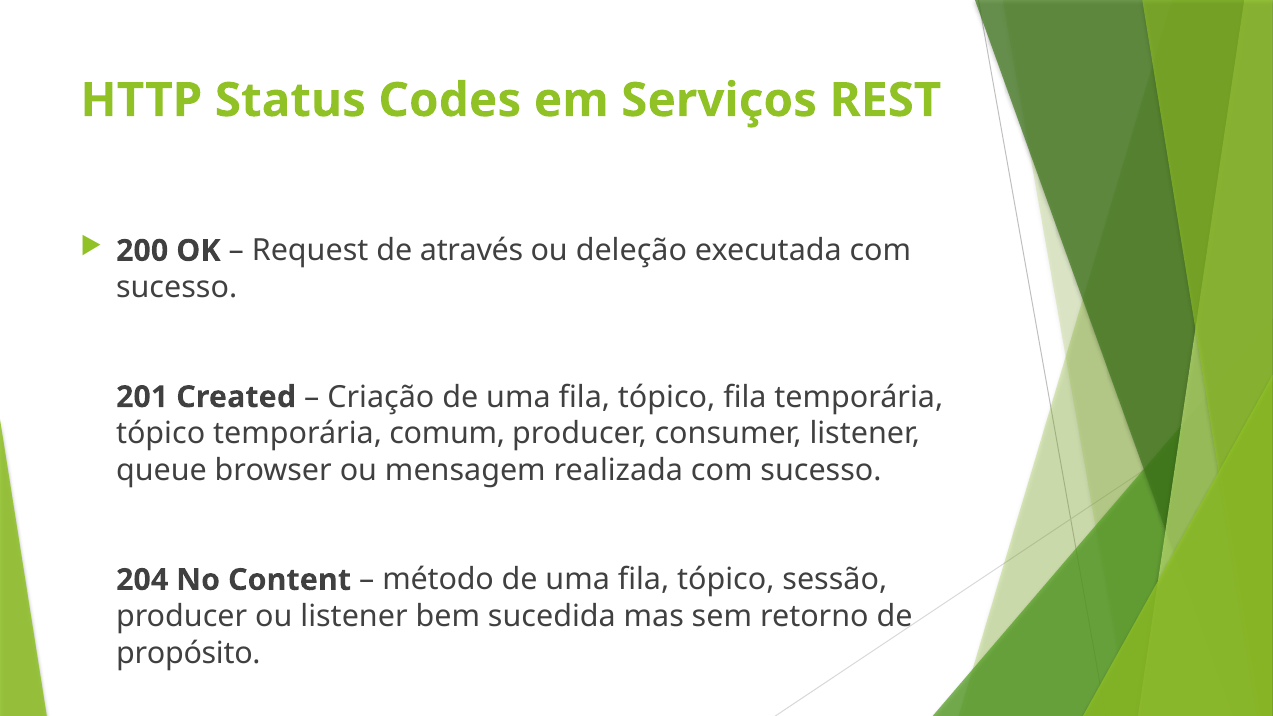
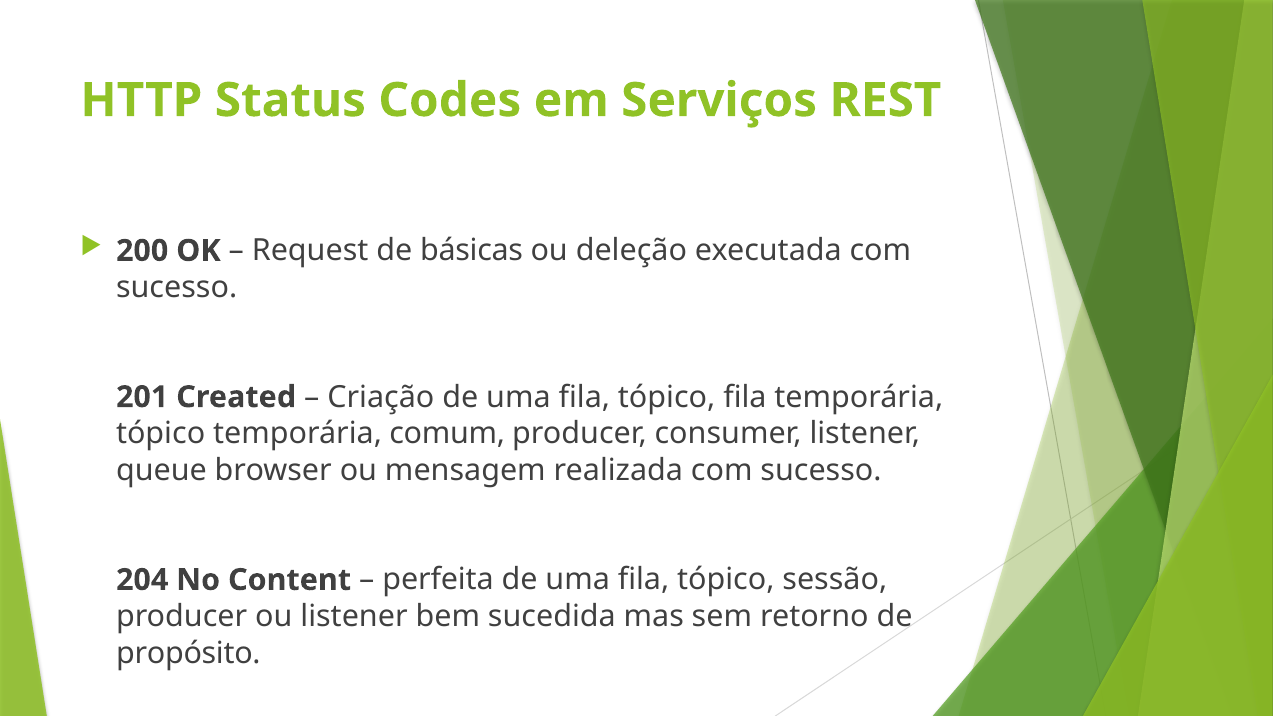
através: através -> básicas
método: método -> perfeita
